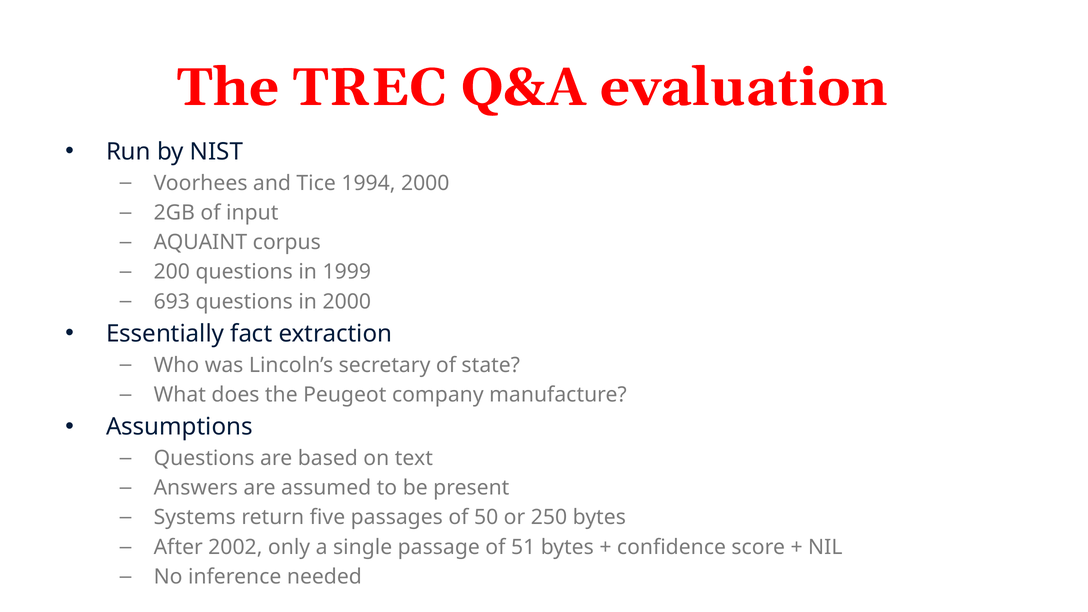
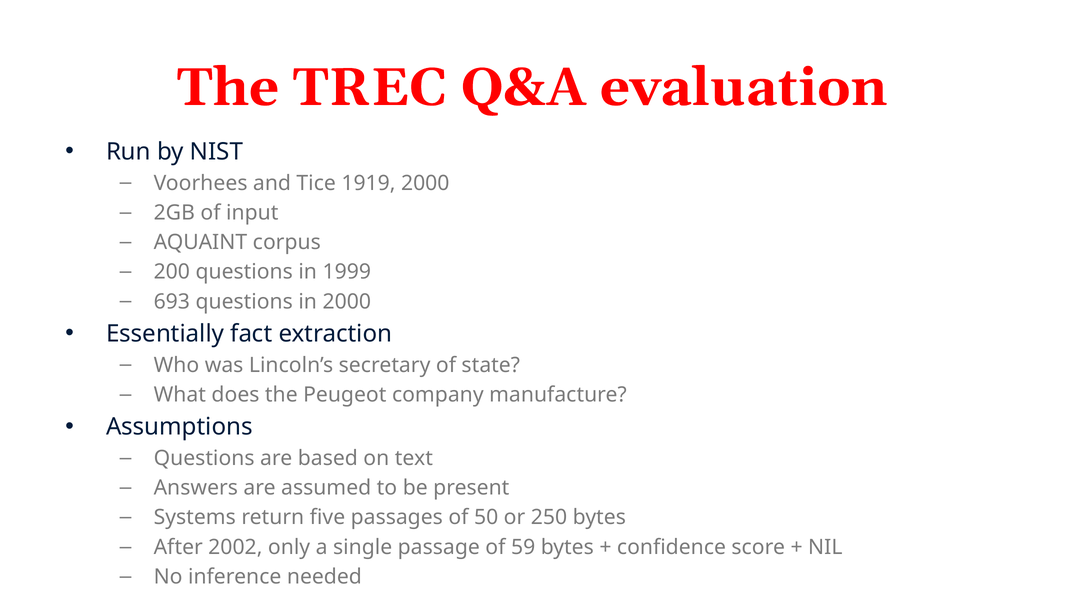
1994: 1994 -> 1919
51: 51 -> 59
